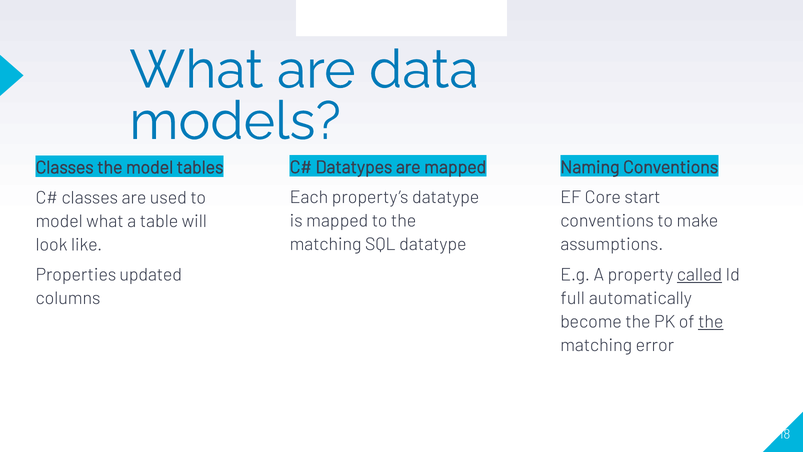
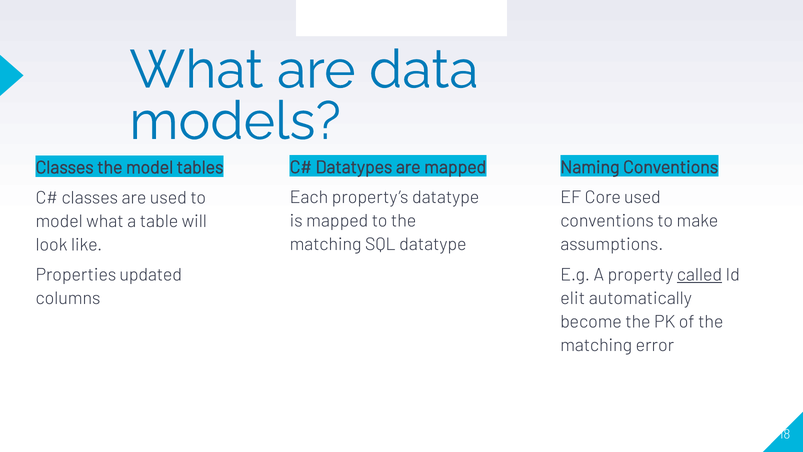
Core start: start -> used
full: full -> elit
the at (711, 322) underline: present -> none
